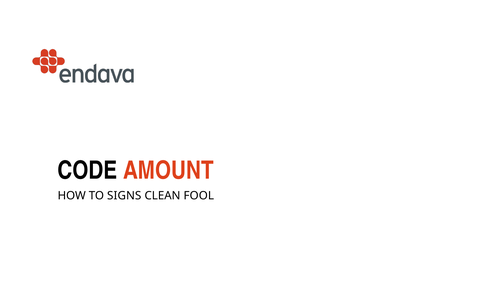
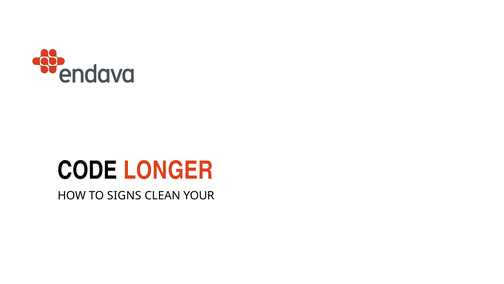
AMOUNT: AMOUNT -> LONGER
FOOL: FOOL -> YOUR
